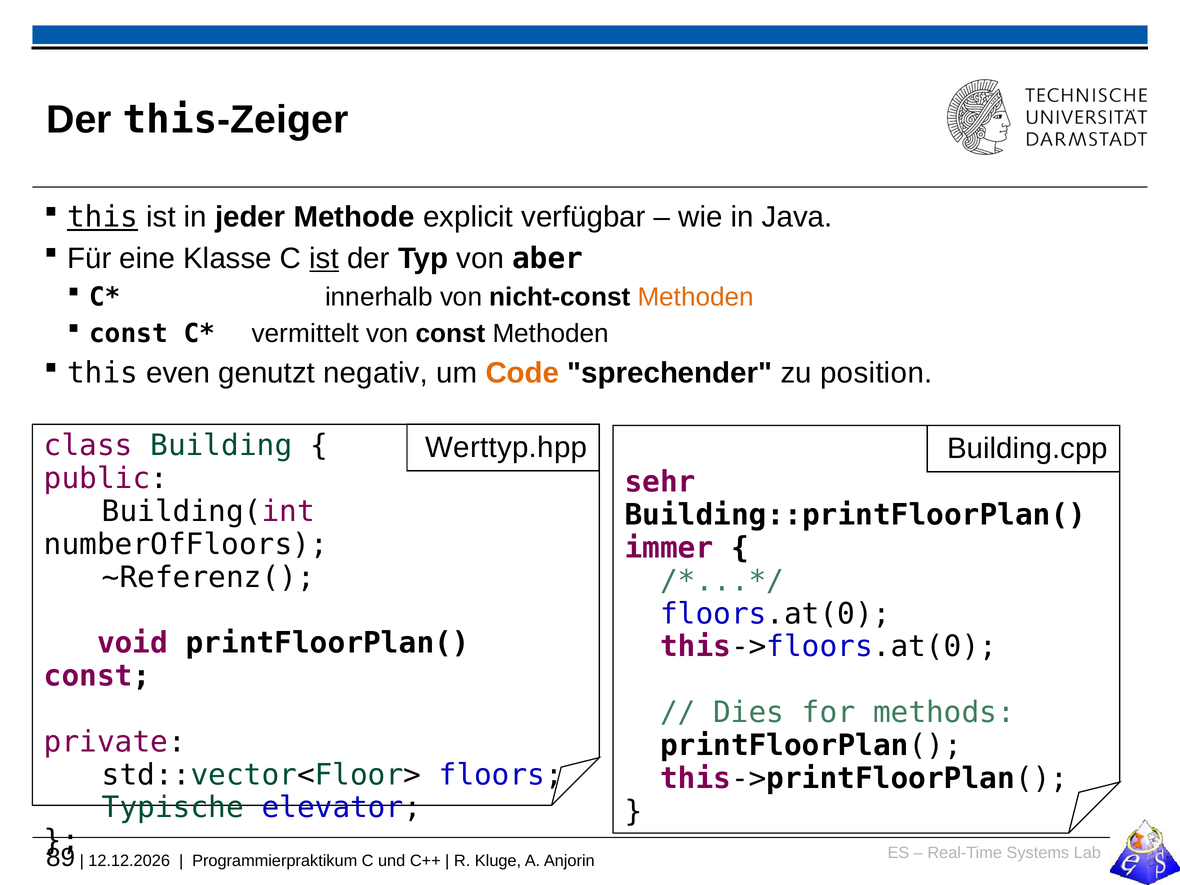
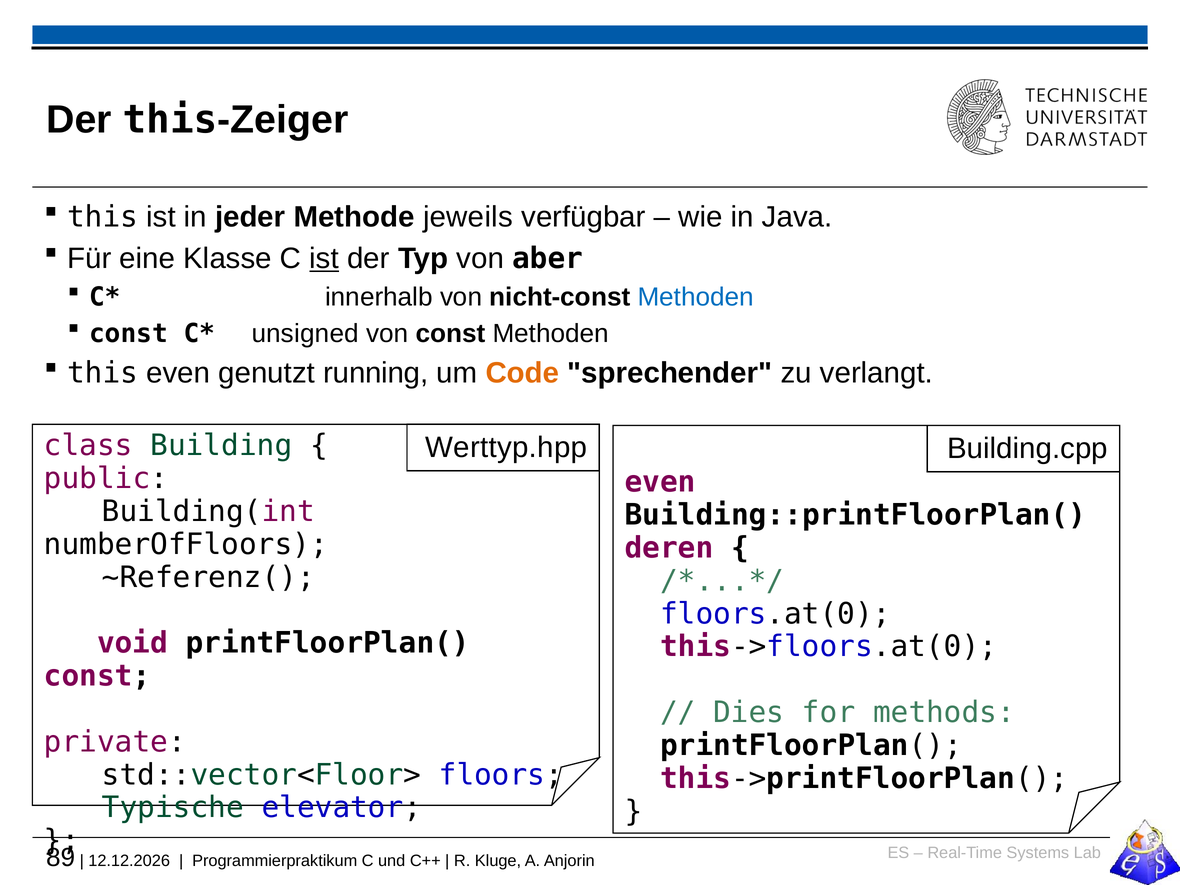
this at (103, 217) underline: present -> none
explicit: explicit -> jeweils
Methoden at (696, 297) colour: orange -> blue
vermittelt: vermittelt -> unsigned
negativ: negativ -> running
position: position -> verlangt
sehr at (660, 482): sehr -> even
immer: immer -> deren
